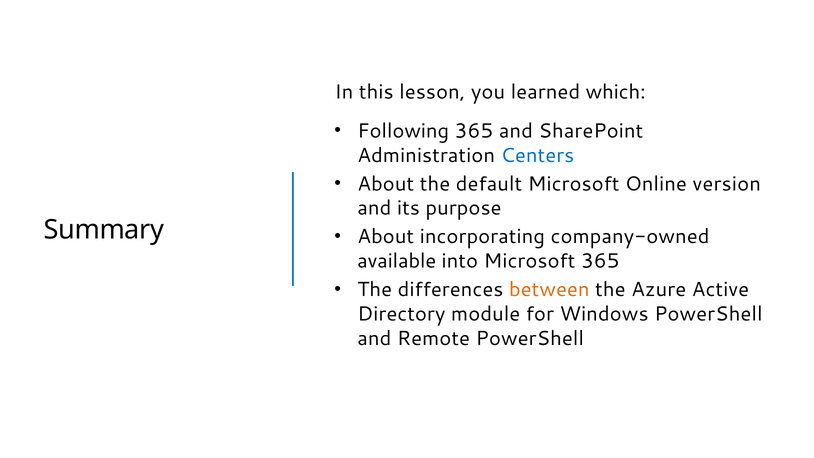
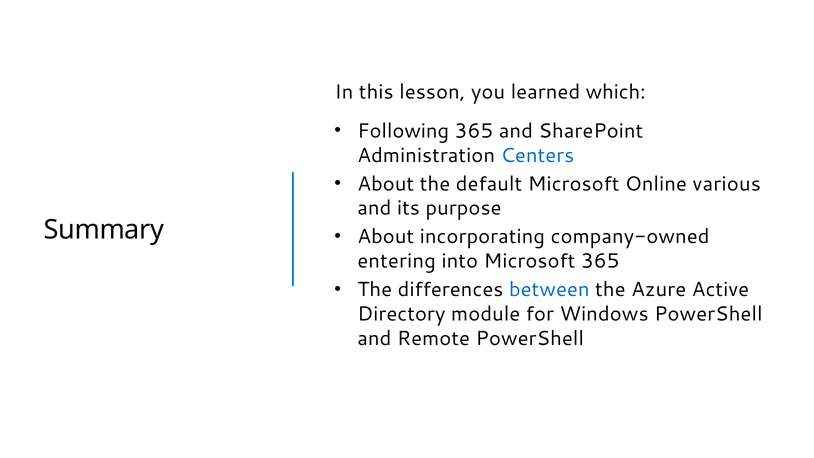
version: version -> various
available: available -> entering
between colour: orange -> blue
